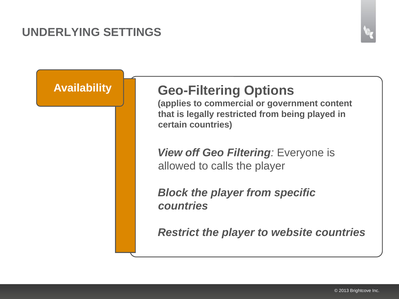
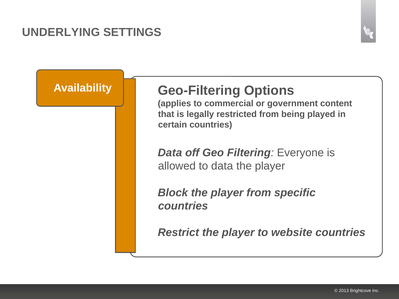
View at (170, 153): View -> Data
to calls: calls -> data
